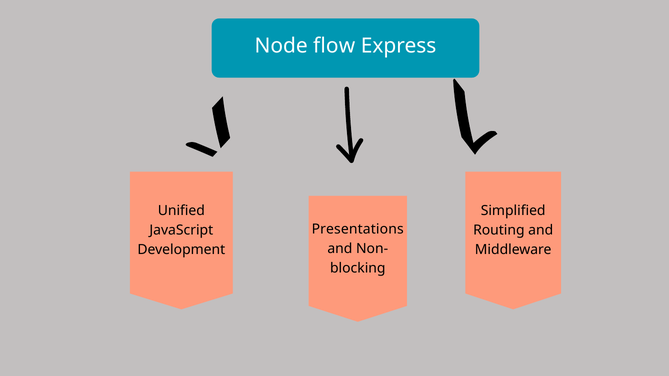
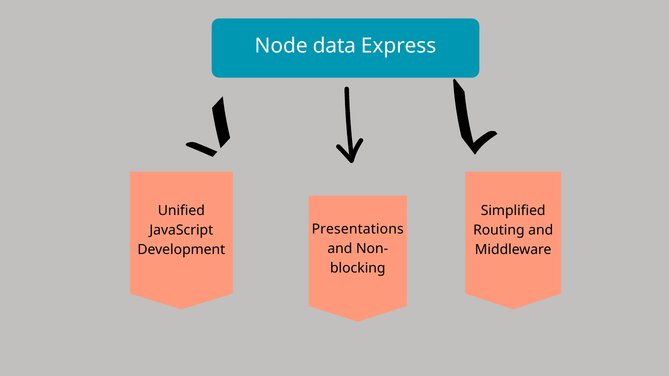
flow: flow -> data
